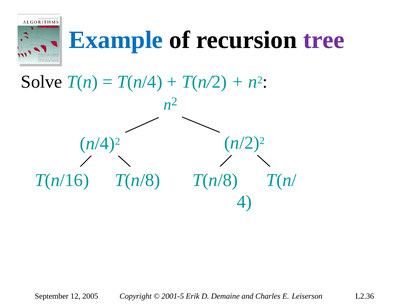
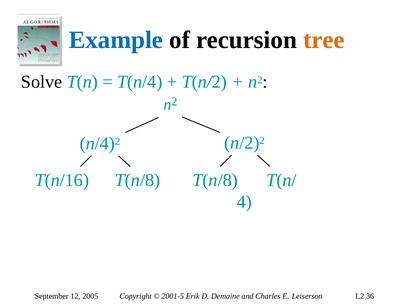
tree colour: purple -> orange
